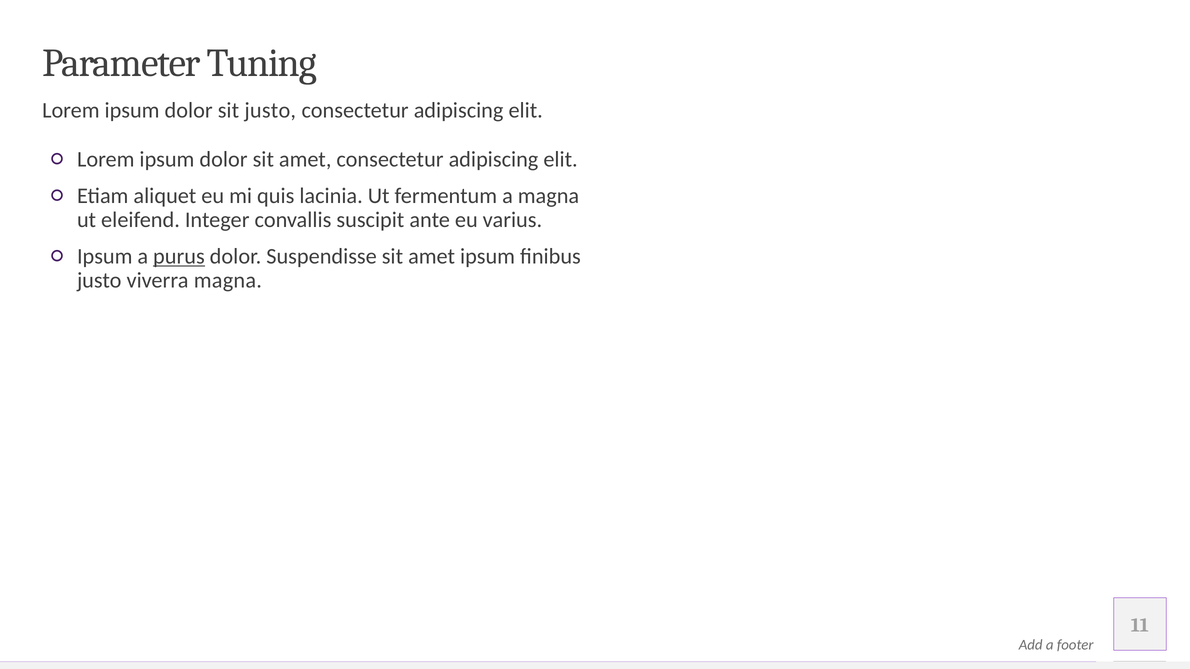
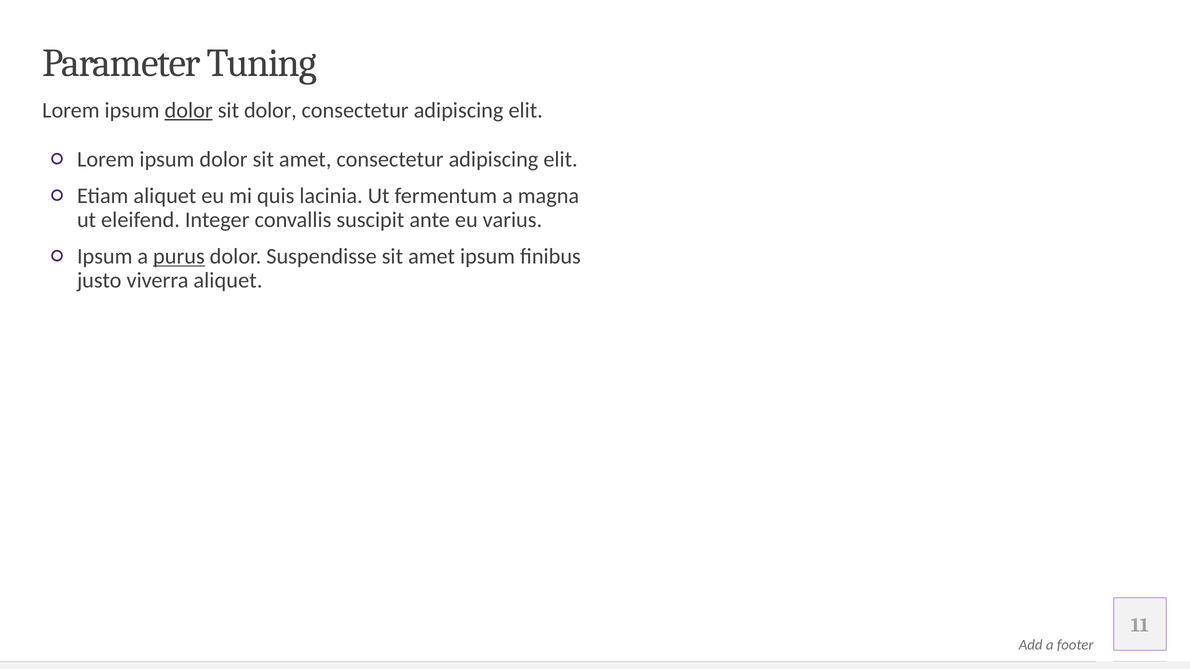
dolor at (189, 110) underline: none -> present
sit justo: justo -> dolor
viverra magna: magna -> aliquet
